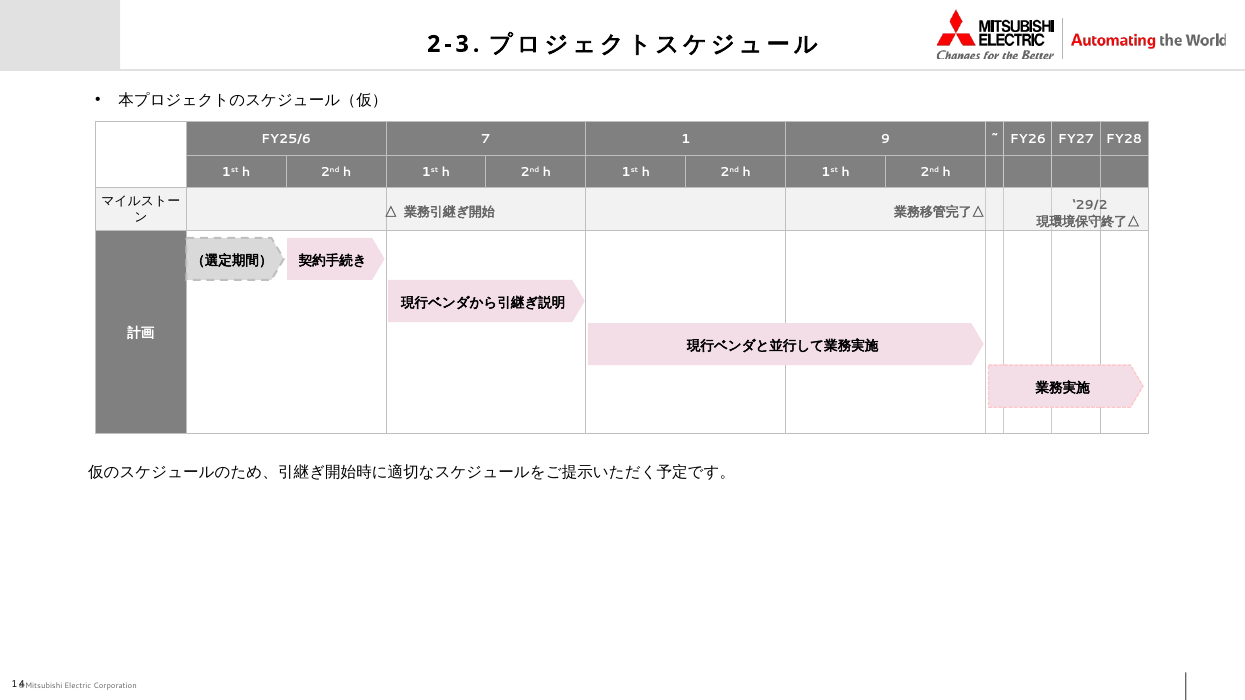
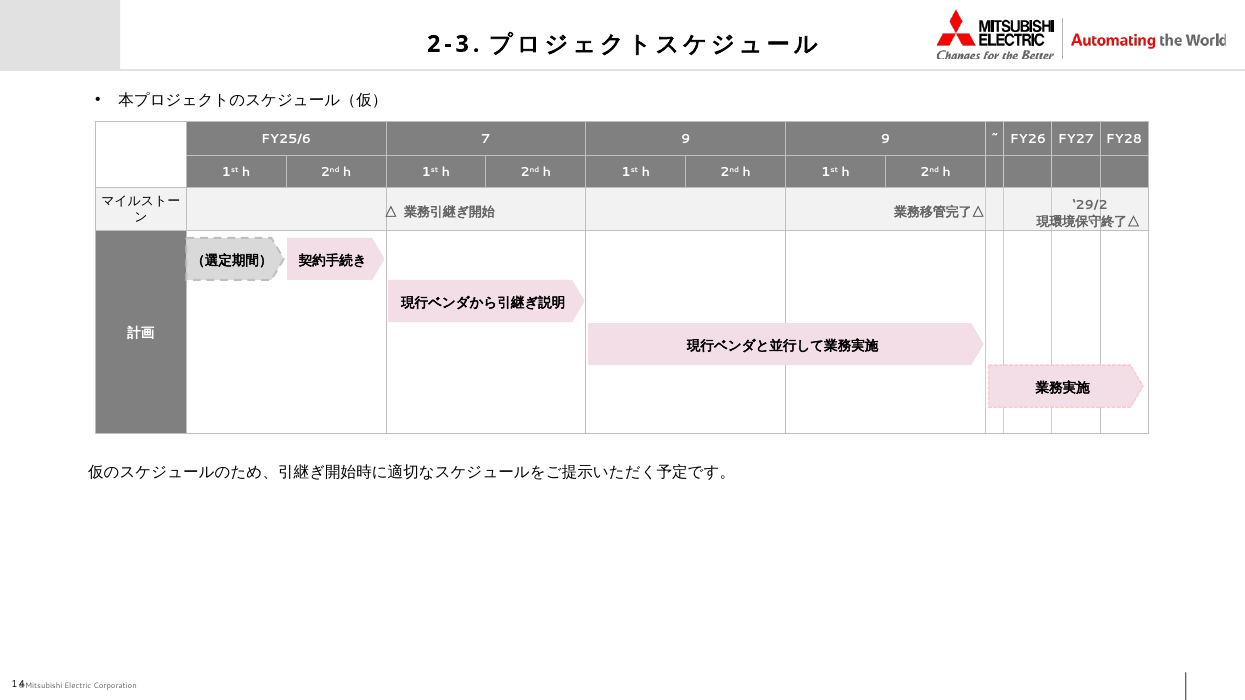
7 1: 1 -> 9
